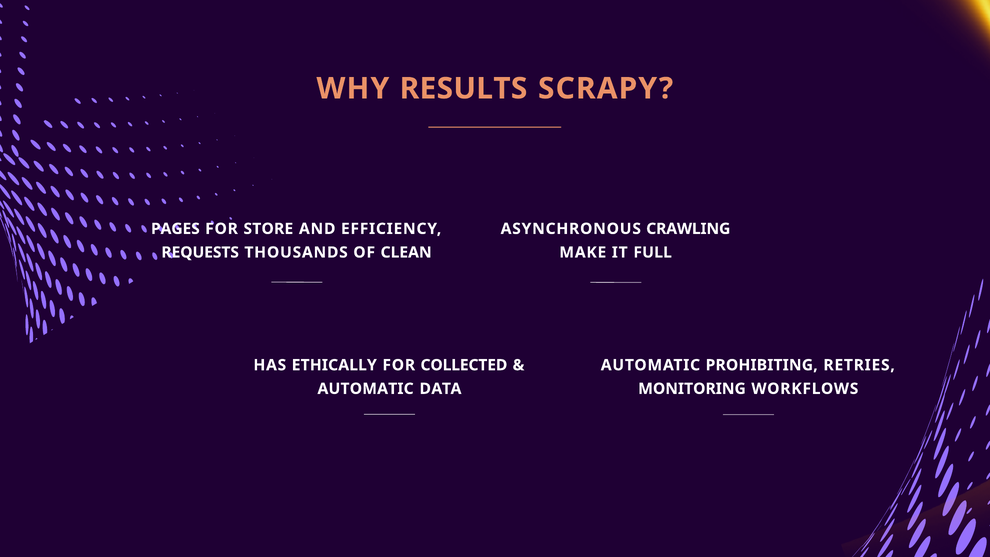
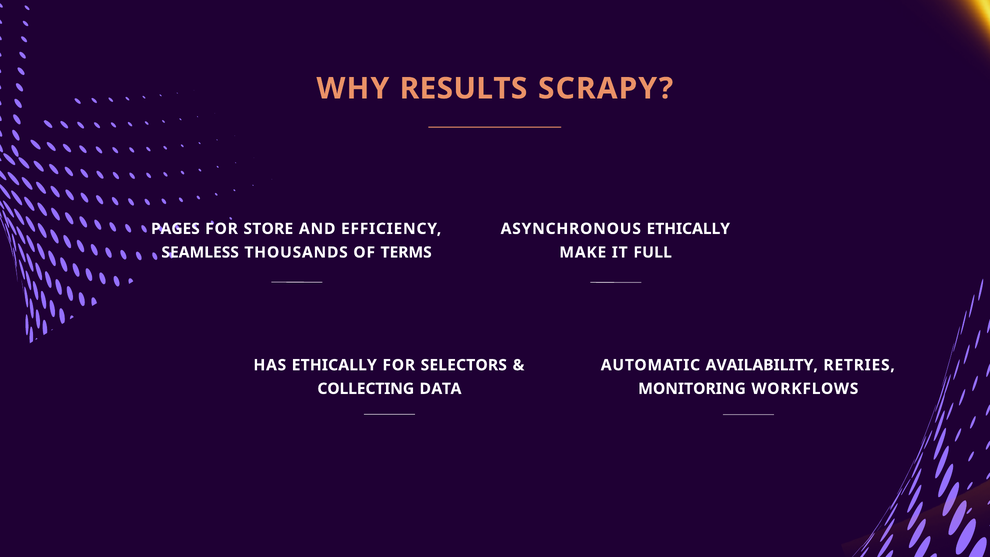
ASYNCHRONOUS CRAWLING: CRAWLING -> ETHICALLY
REQUESTS: REQUESTS -> SEAMLESS
CLEAN: CLEAN -> TERMS
COLLECTED: COLLECTED -> SELECTORS
PROHIBITING: PROHIBITING -> AVAILABILITY
AUTOMATIC at (366, 389): AUTOMATIC -> COLLECTING
